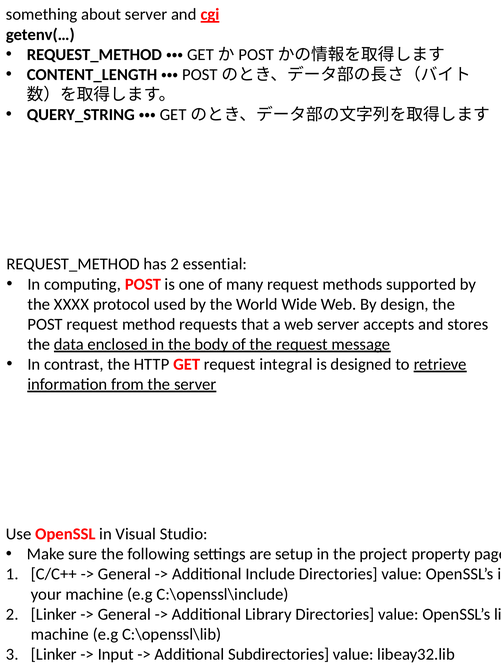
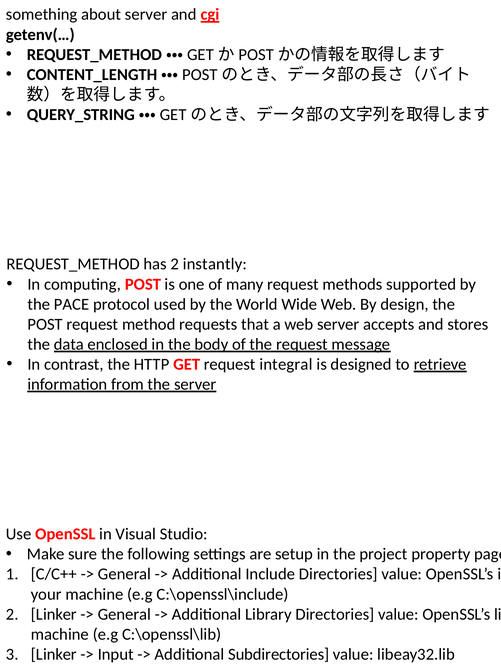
essential: essential -> instantly
XXXX: XXXX -> PACE
